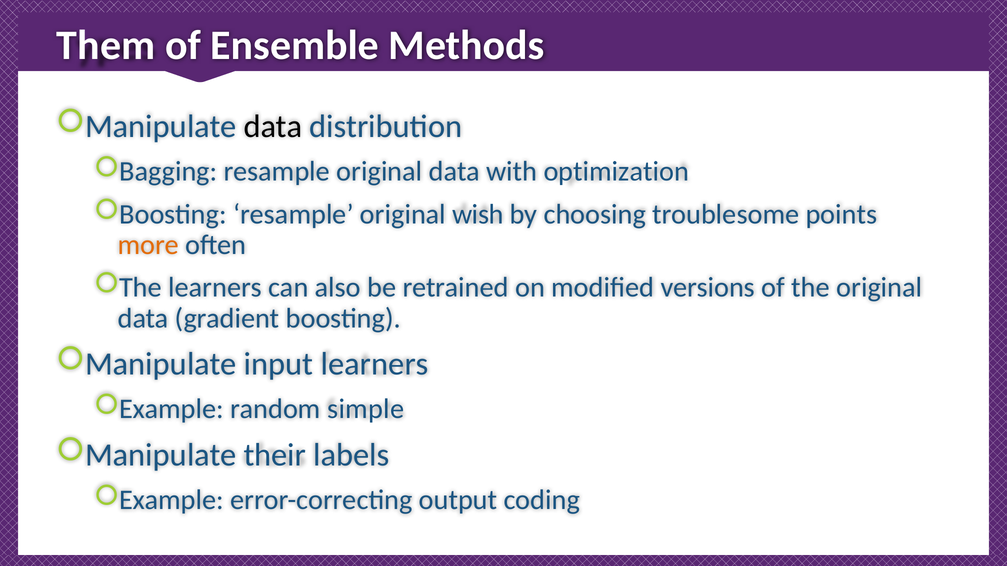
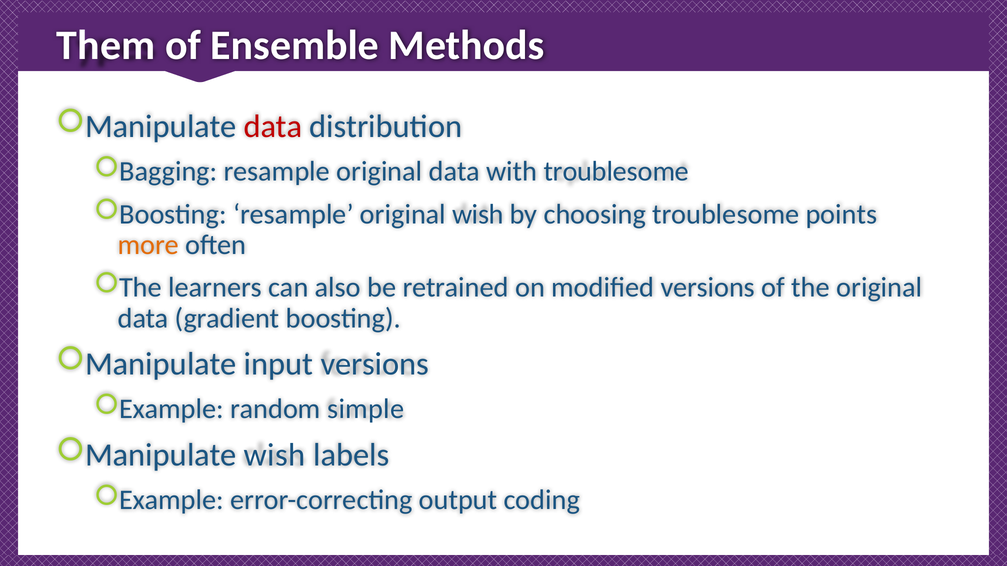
data at (273, 126) colour: black -> red
with optimization: optimization -> troublesome
input learners: learners -> versions
Manipulate their: their -> wish
